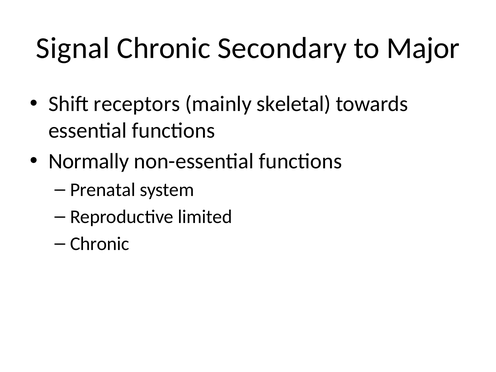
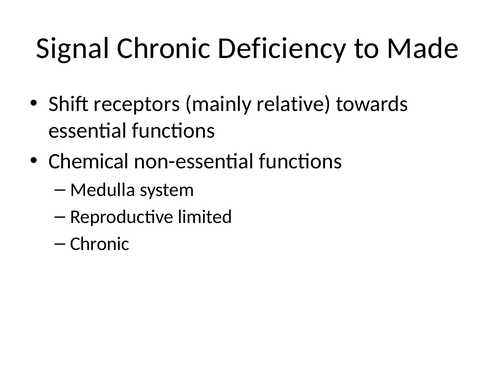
Secondary: Secondary -> Deficiency
Major: Major -> Made
skeletal: skeletal -> relative
Normally: Normally -> Chemical
Prenatal: Prenatal -> Medulla
